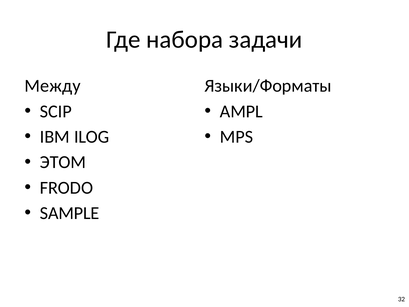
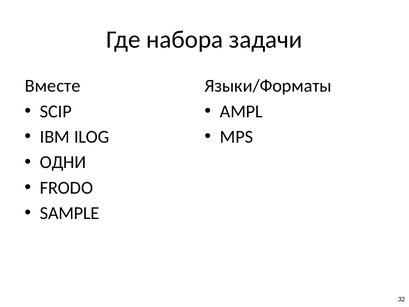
Между: Между -> Вместе
ЭТОМ: ЭТОМ -> ОДНИ
